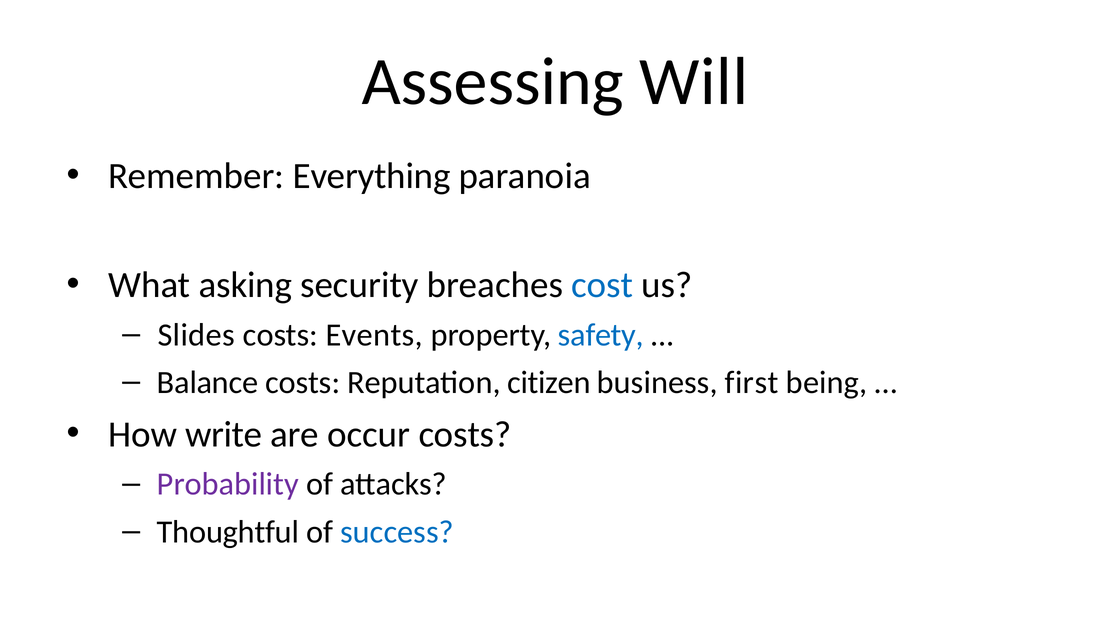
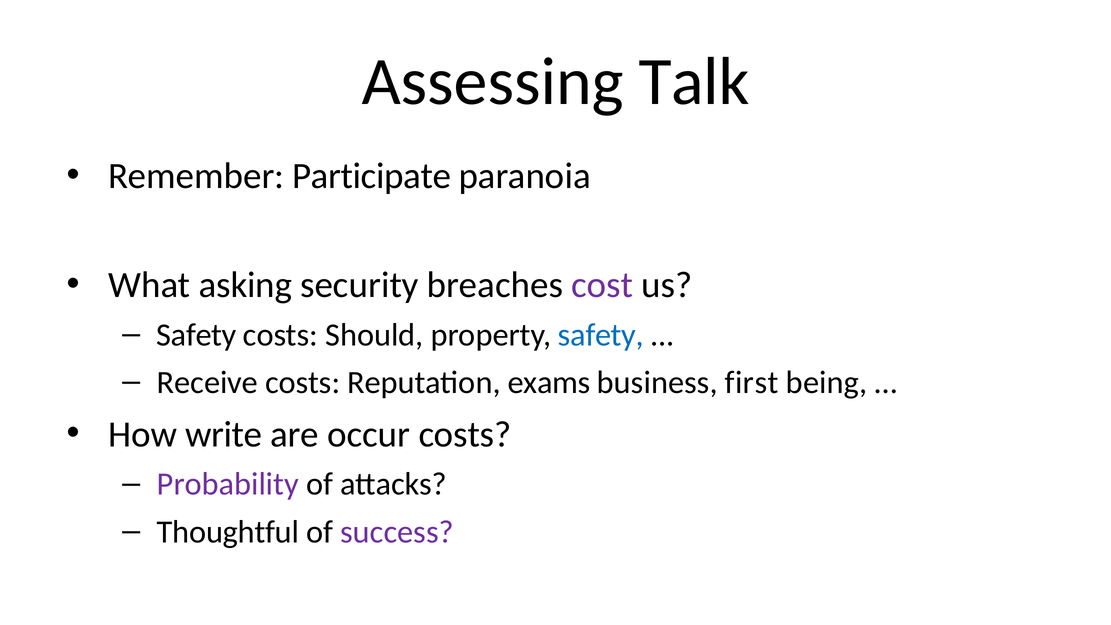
Will: Will -> Talk
Everything: Everything -> Participate
cost colour: blue -> purple
Slides at (196, 335): Slides -> Safety
Events: Events -> Should
Balance: Balance -> Receive
citizen: citizen -> exams
success colour: blue -> purple
